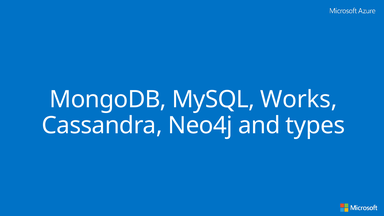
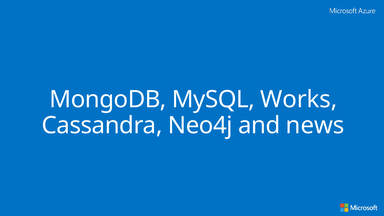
types: types -> news
